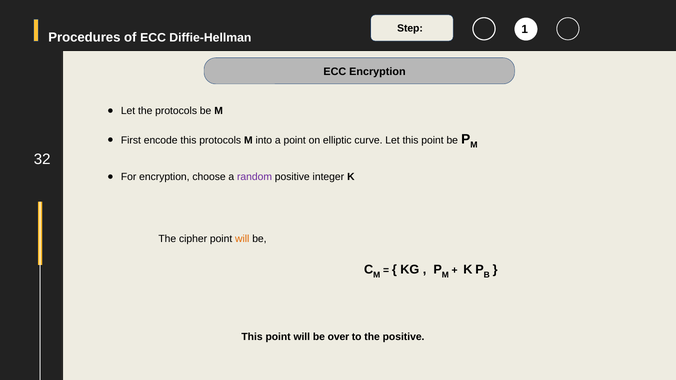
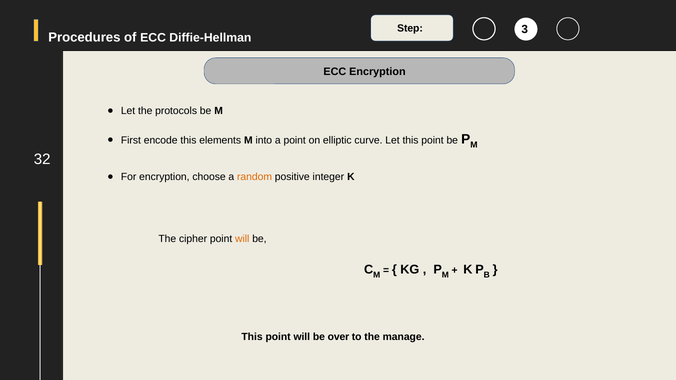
1: 1 -> 3
this protocols: protocols -> elements
random colour: purple -> orange
the positive: positive -> manage
